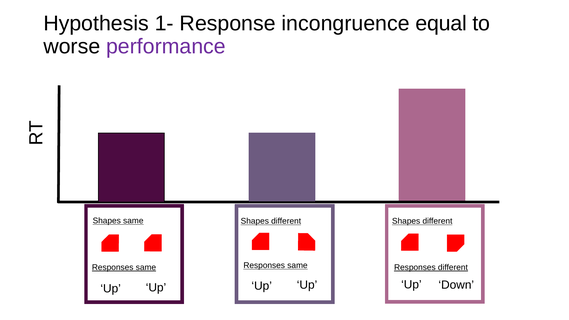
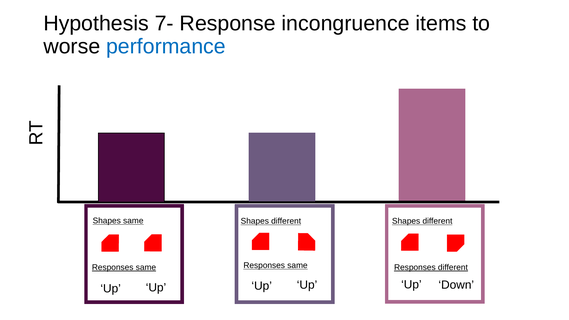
1-: 1- -> 7-
equal: equal -> items
performance colour: purple -> blue
